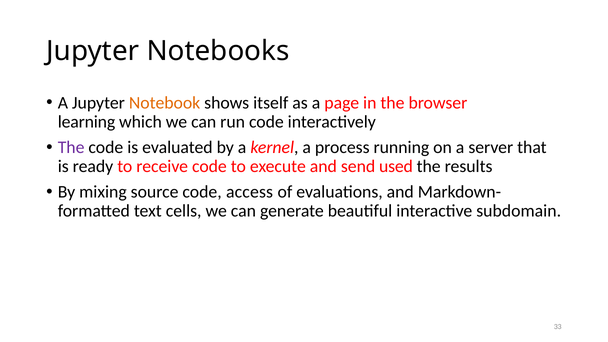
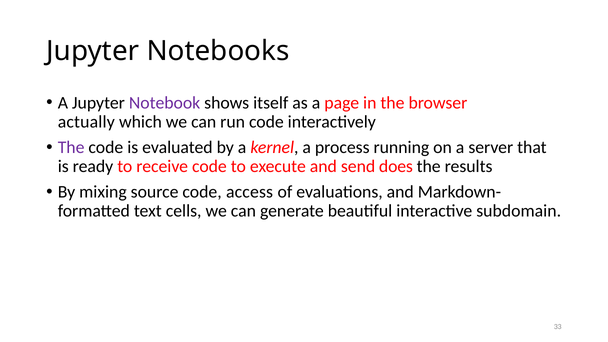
Notebook colour: orange -> purple
learning: learning -> actually
used: used -> does
